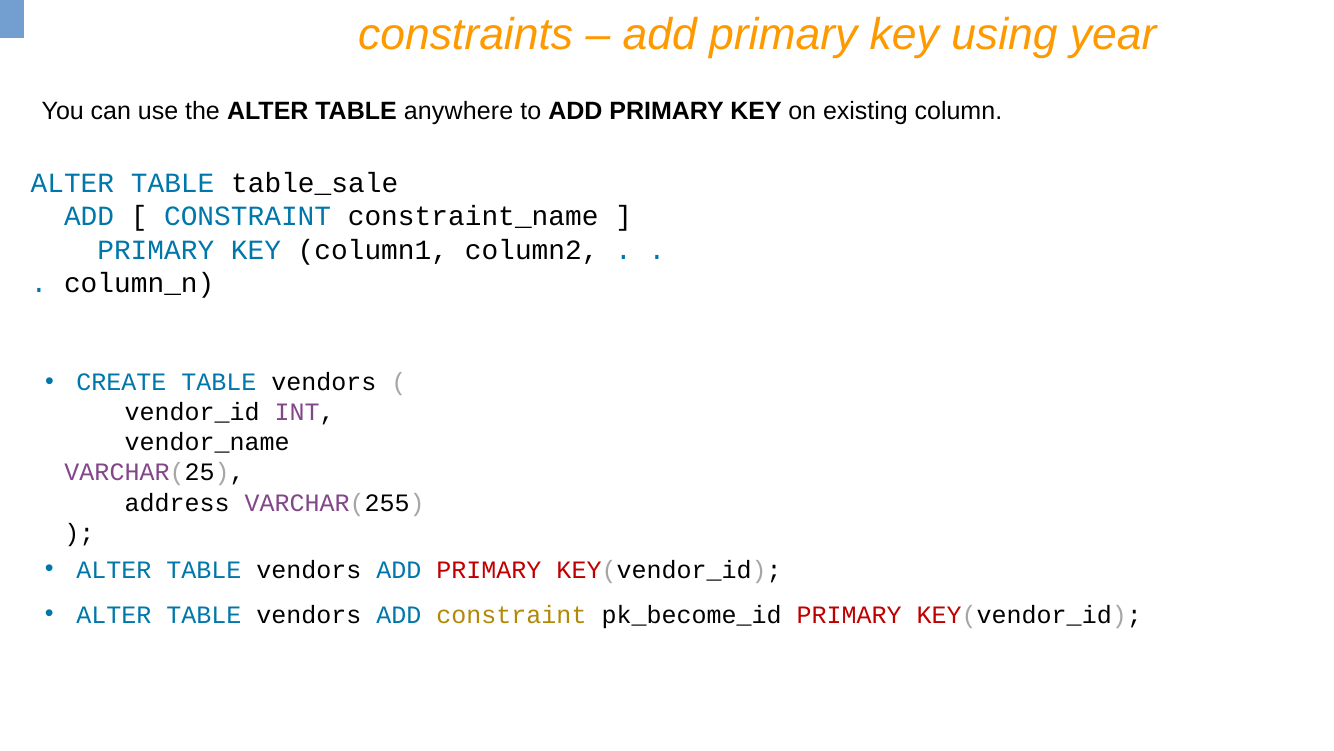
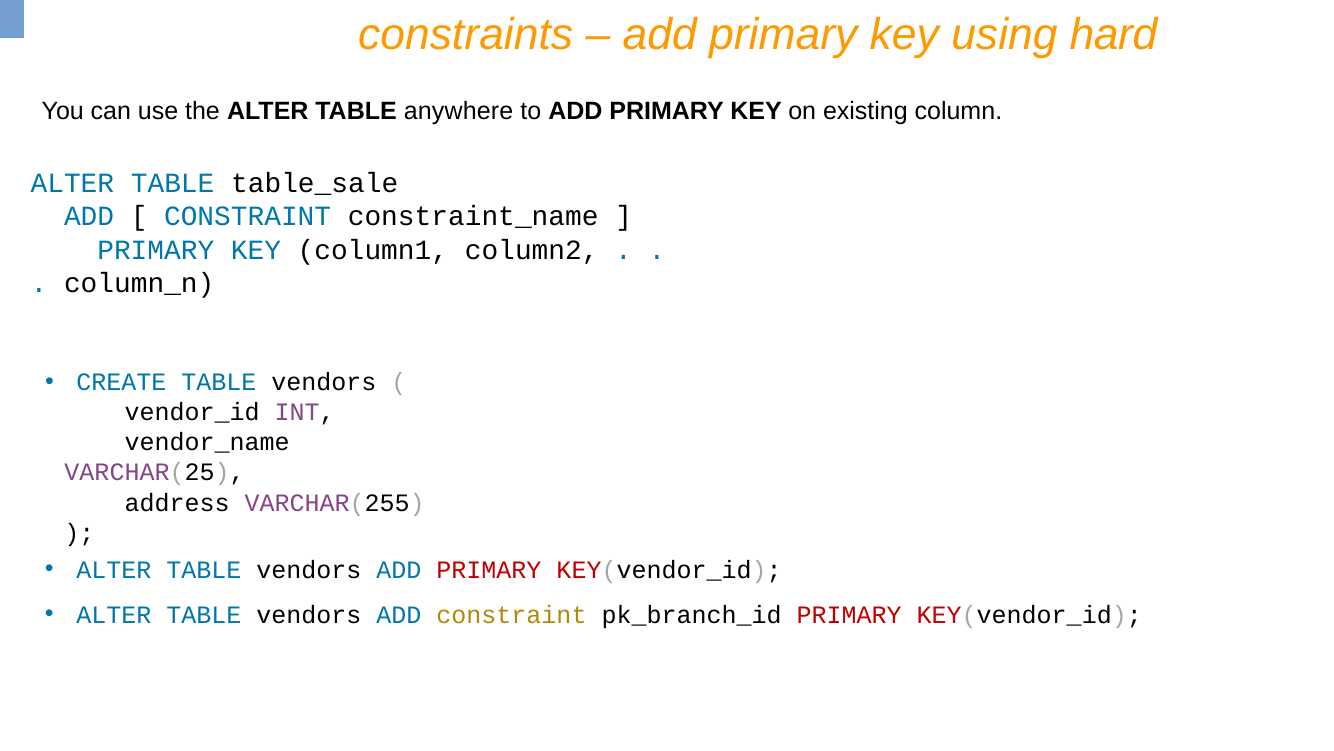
year: year -> hard
pk_become_id: pk_become_id -> pk_branch_id
